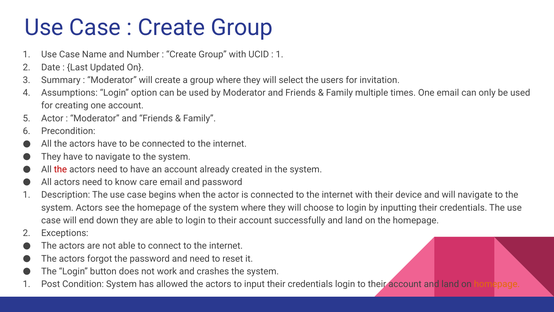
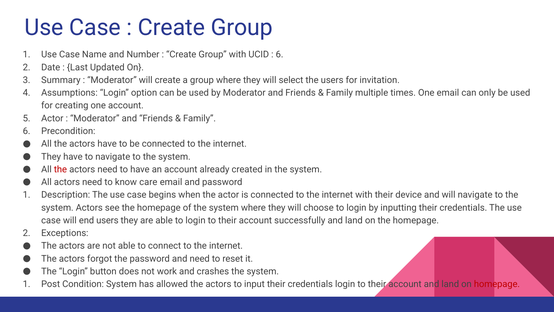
1 at (280, 55): 1 -> 6
end down: down -> users
homepage at (497, 284) colour: orange -> red
